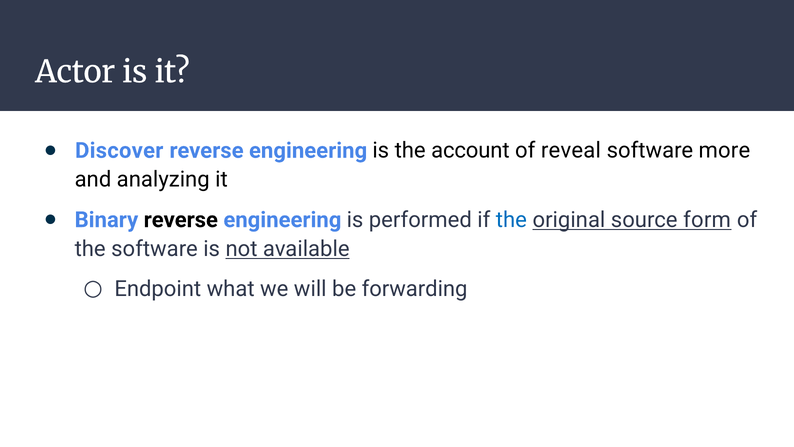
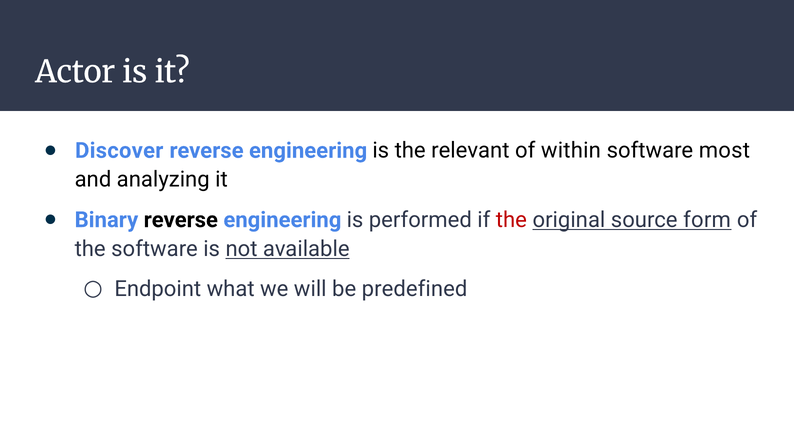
account: account -> relevant
reveal: reveal -> within
more: more -> most
the at (511, 220) colour: blue -> red
forwarding: forwarding -> predefined
